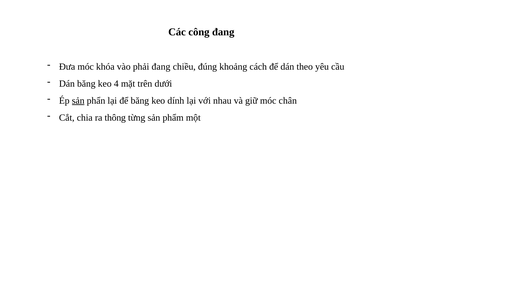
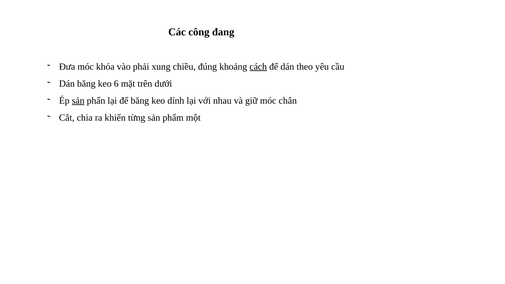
phải đang: đang -> xung
cách underline: none -> present
4: 4 -> 6
thông: thông -> khiển
